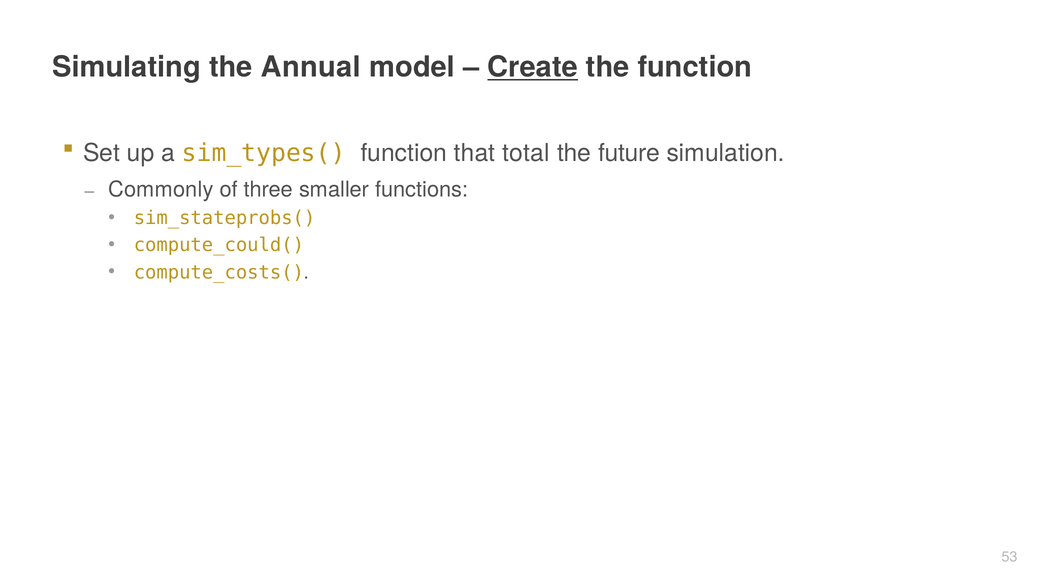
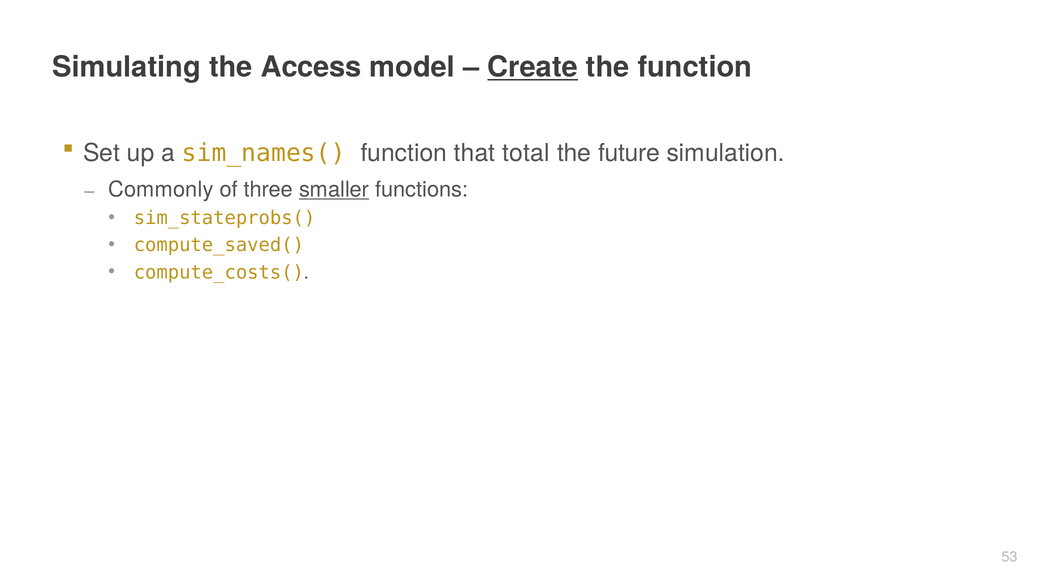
Annual: Annual -> Access
sim_types(: sim_types( -> sim_names(
smaller underline: none -> present
compute_could(: compute_could( -> compute_saved(
